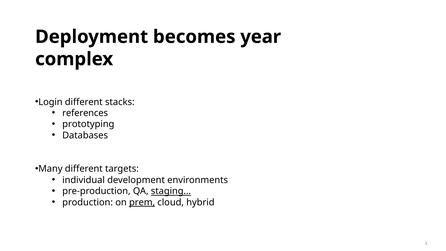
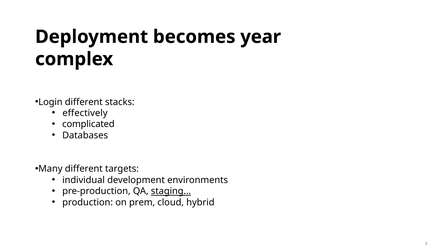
references: references -> effectively
prototyping: prototyping -> complicated
prem underline: present -> none
